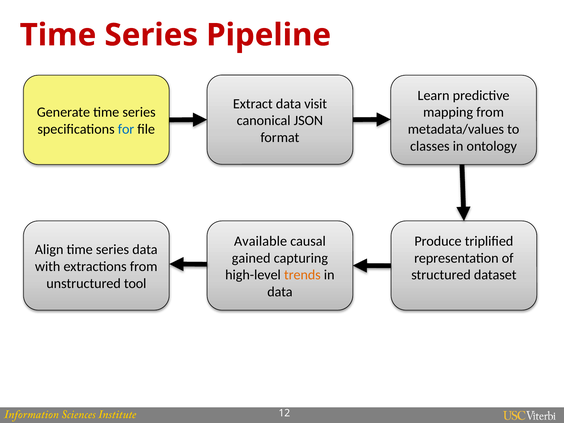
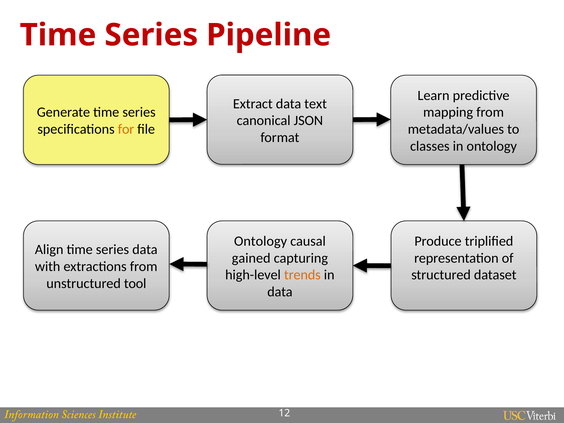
visit: visit -> text
for colour: blue -> orange
Available at (261, 241): Available -> Ontology
